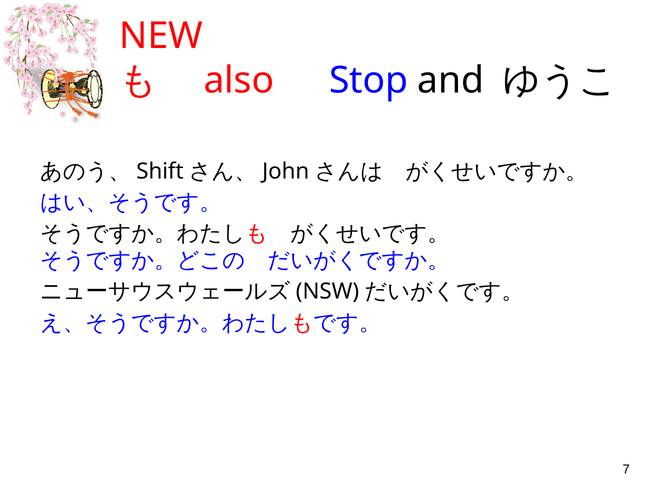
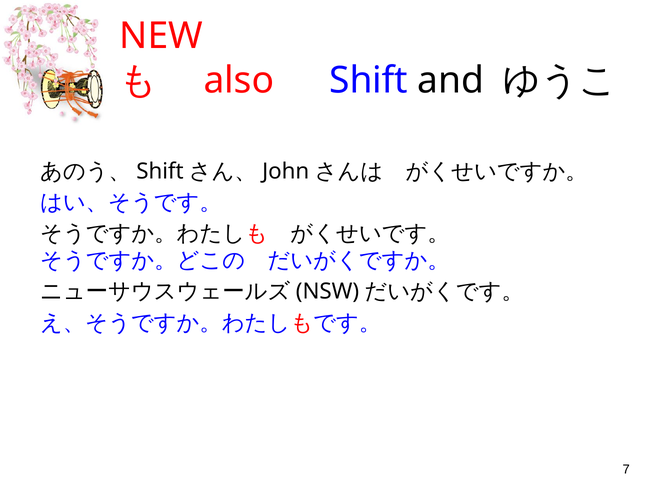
also Stop: Stop -> Shift
